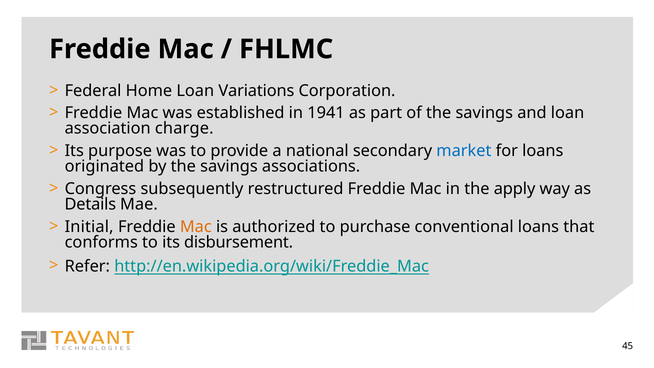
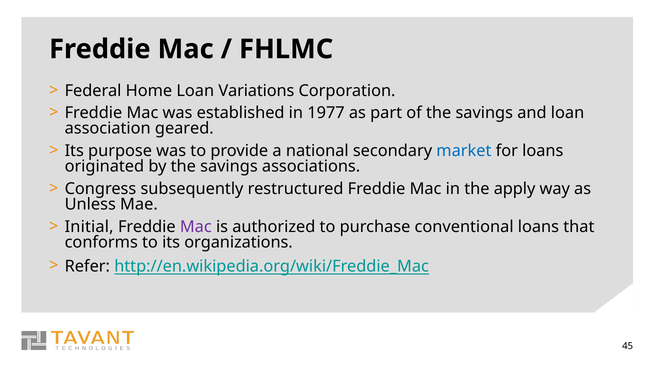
1941: 1941 -> 1977
charge: charge -> geared
Details: Details -> Unless
Mac at (196, 227) colour: orange -> purple
disbursement: disbursement -> organizations
